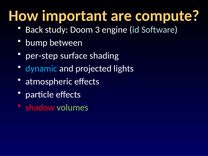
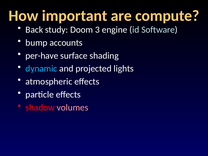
between: between -> accounts
per-step: per-step -> per-have
volumes colour: light green -> pink
